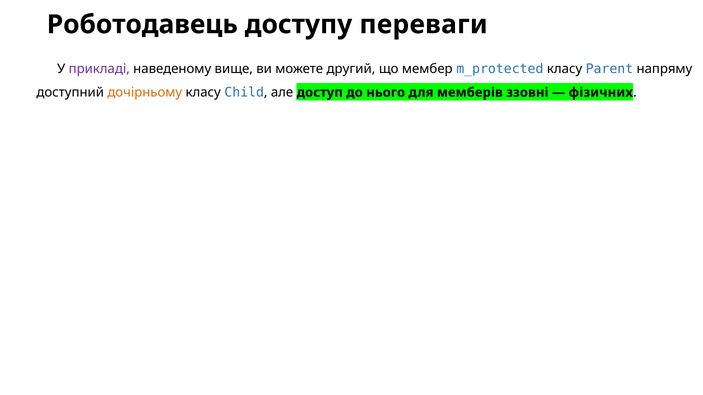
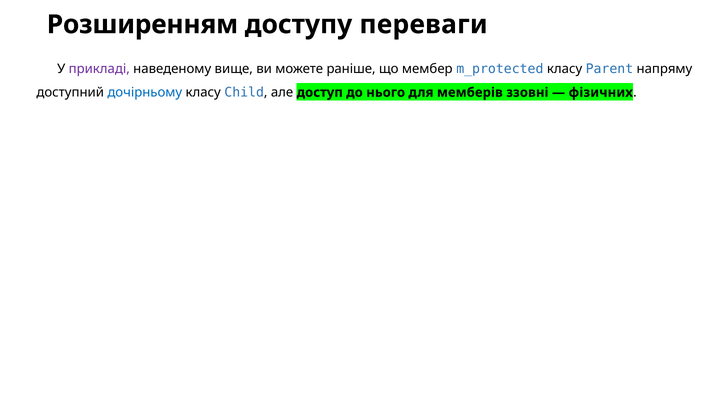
Роботодавець: Роботодавець -> Розширенням
другий: другий -> раніше
дочірньому colour: orange -> blue
